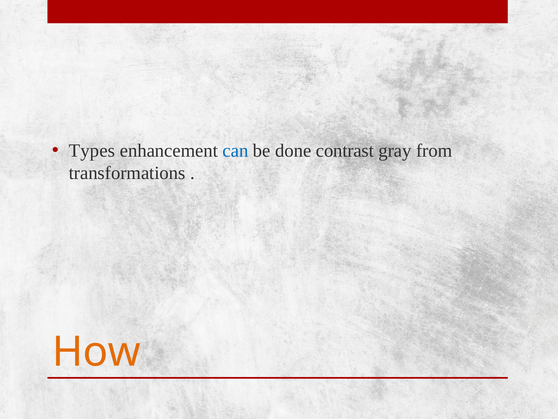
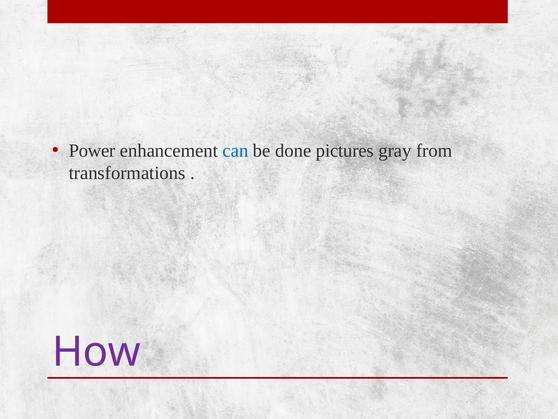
Types: Types -> Power
contrast: contrast -> pictures
How colour: orange -> purple
